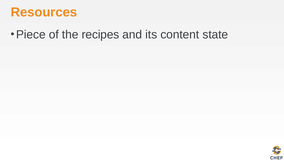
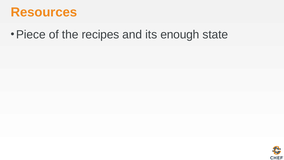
content: content -> enough
